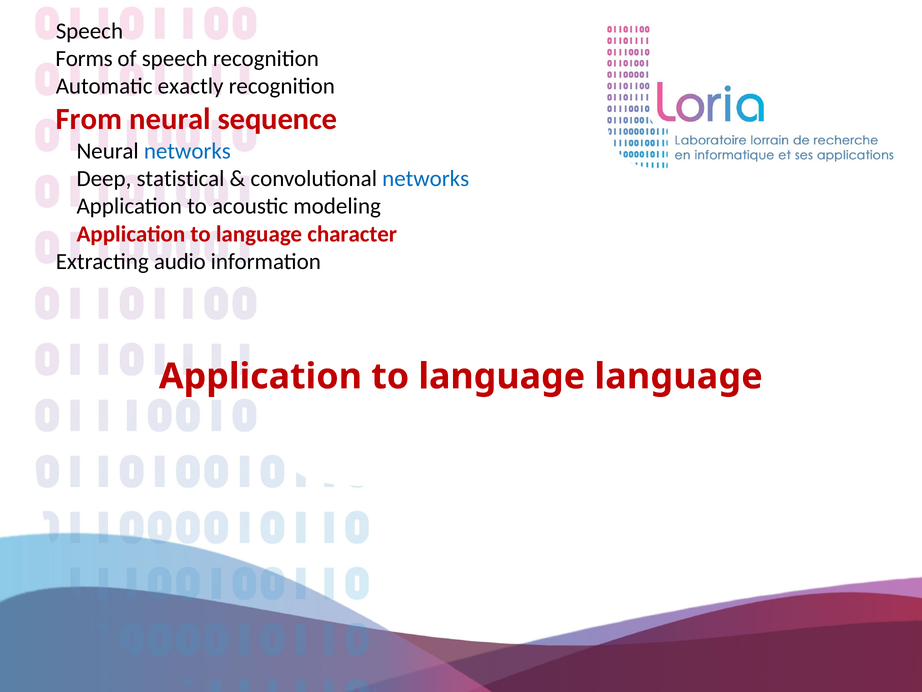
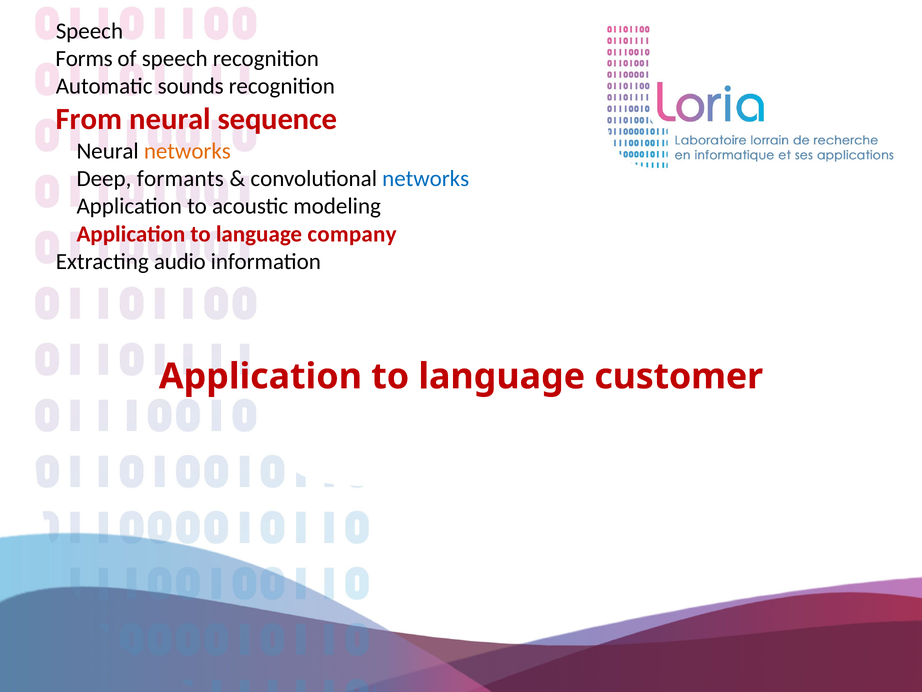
exactly: exactly -> sounds
networks at (187, 151) colour: blue -> orange
statistical: statistical -> formants
character: character -> company
language language: language -> customer
